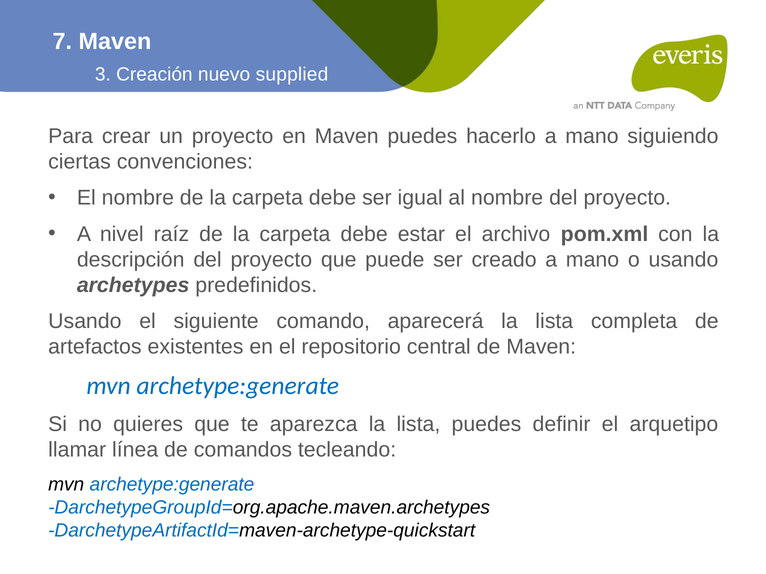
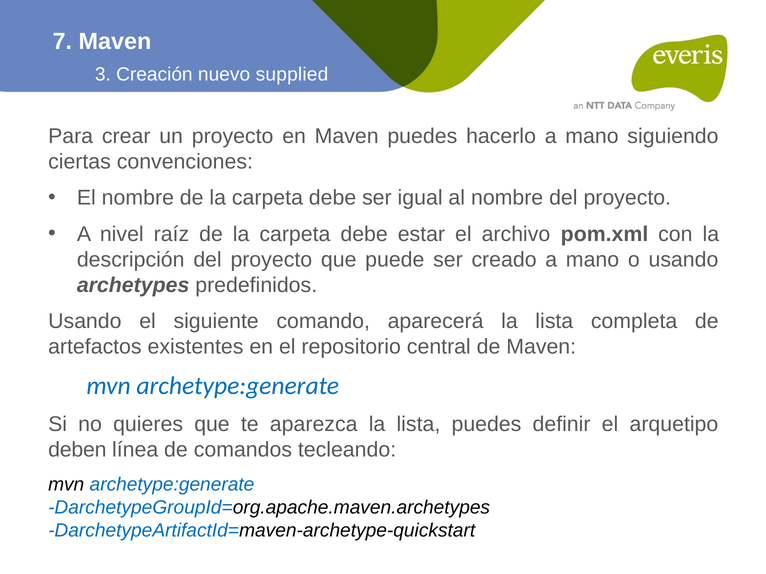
llamar: llamar -> deben
